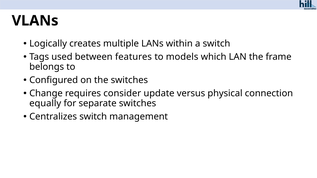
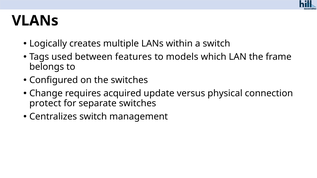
consider: consider -> acquired
equally: equally -> protect
